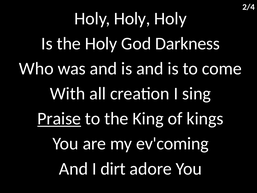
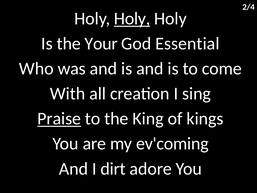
Holy at (132, 19) underline: none -> present
the Holy: Holy -> Your
Darkness: Darkness -> Essential
